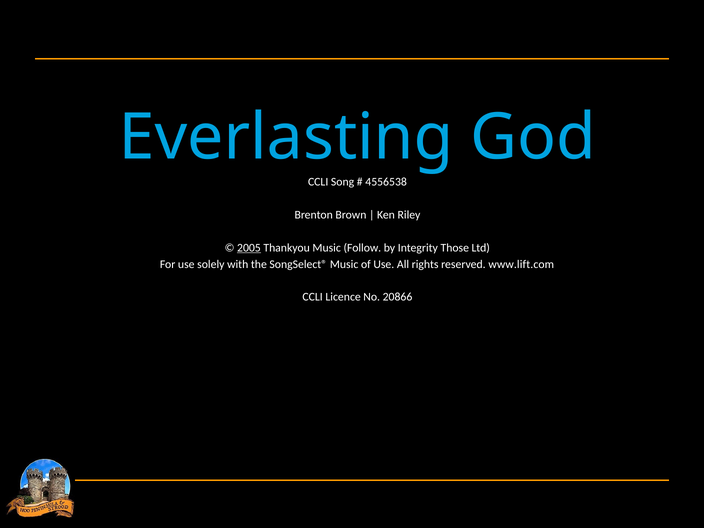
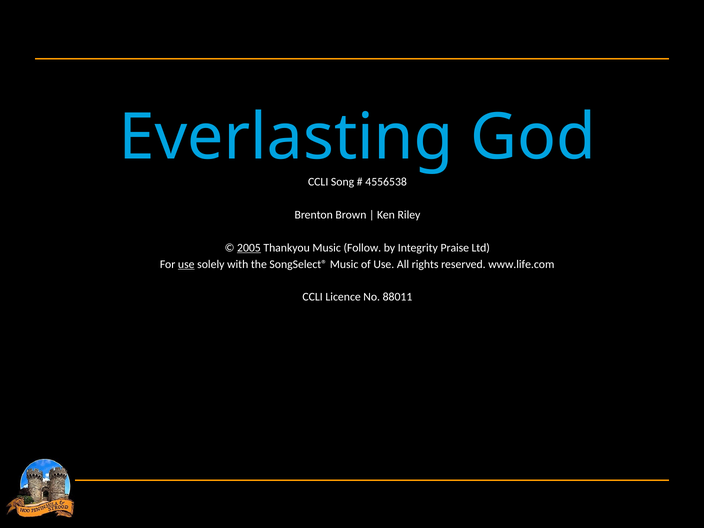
Those: Those -> Praise
use at (186, 264) underline: none -> present
www.lift.com: www.lift.com -> www.life.com
20866: 20866 -> 88011
